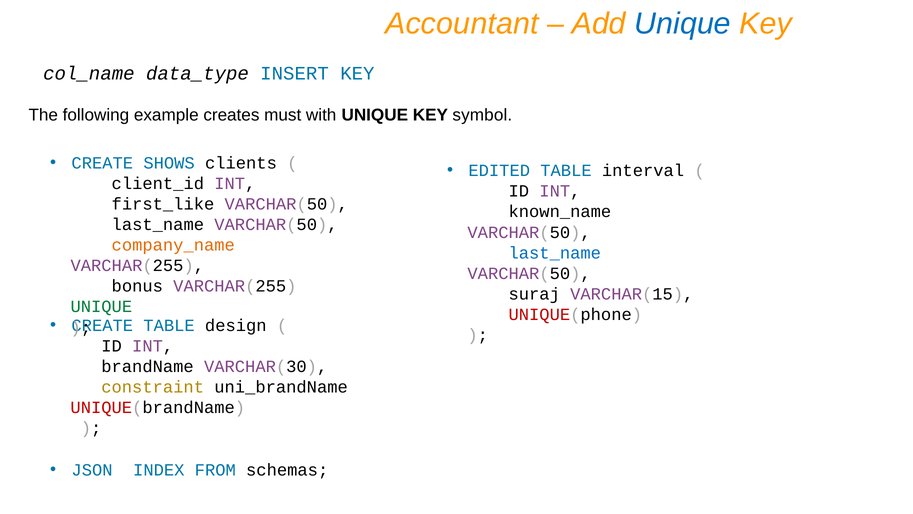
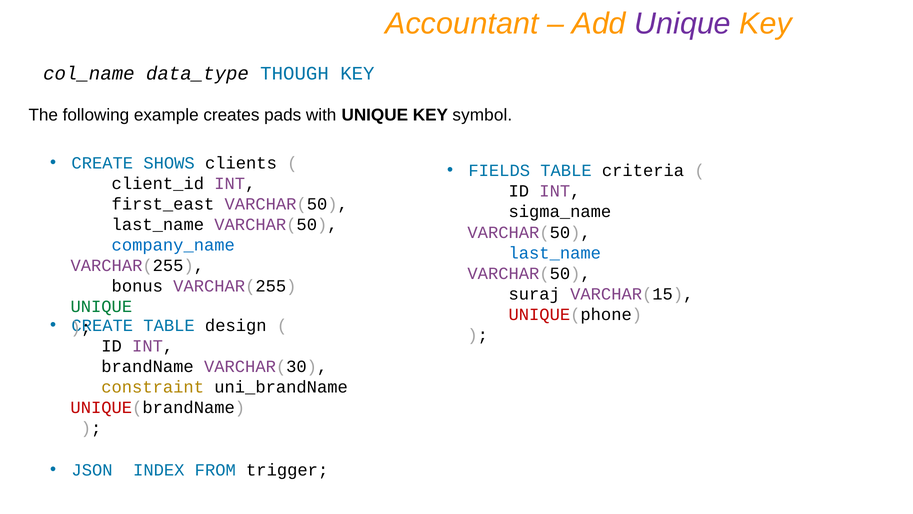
Unique at (683, 24) colour: blue -> purple
INSERT: INSERT -> THOUGH
must: must -> pads
EDITED: EDITED -> FIELDS
interval: interval -> criteria
first_like: first_like -> first_east
known_name: known_name -> sigma_name
company_name colour: orange -> blue
schemas: schemas -> trigger
